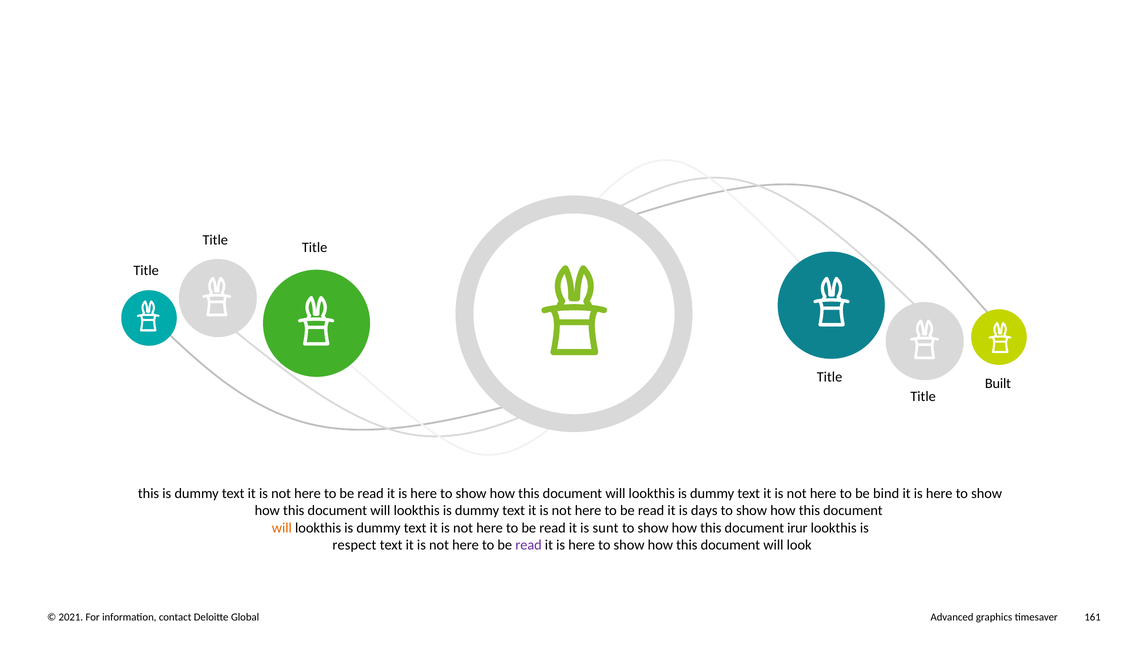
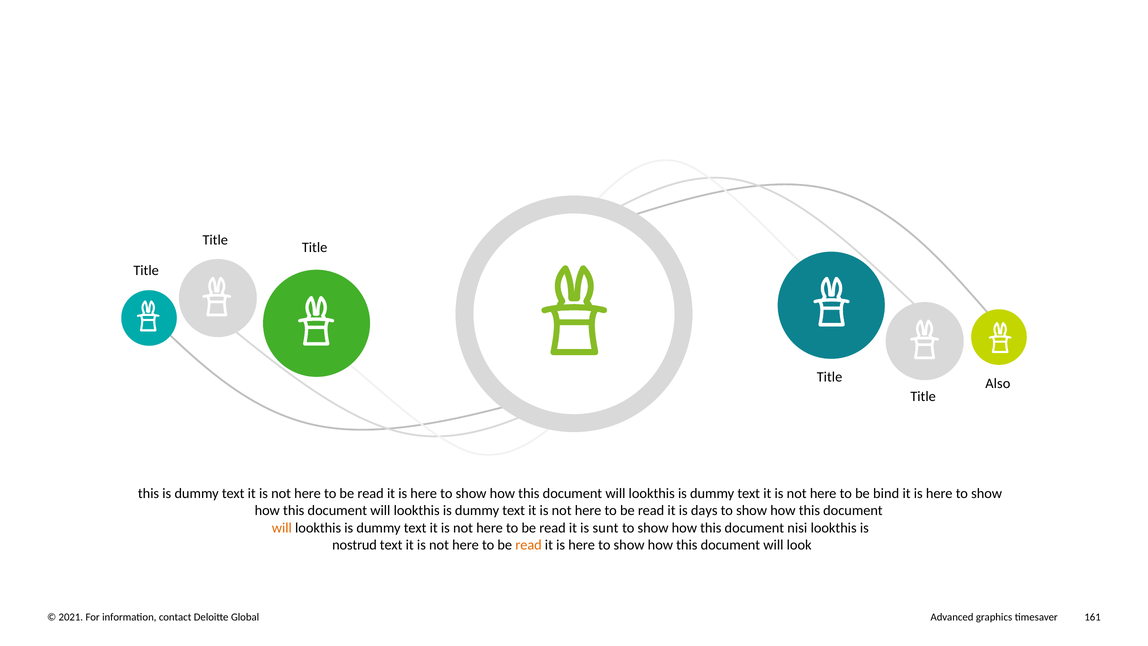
Built: Built -> Also
irur: irur -> nisi
respect: respect -> nostrud
read at (529, 545) colour: purple -> orange
